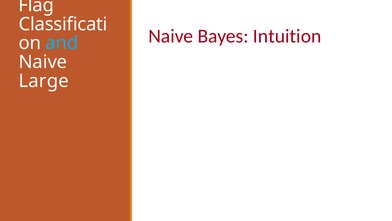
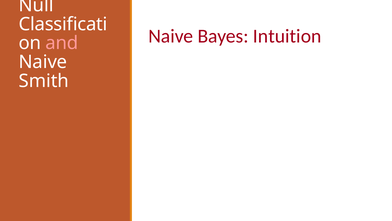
Flag: Flag -> Null
and colour: light blue -> pink
Large: Large -> Smith
